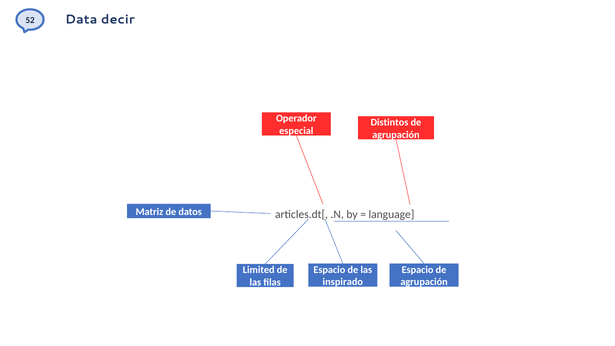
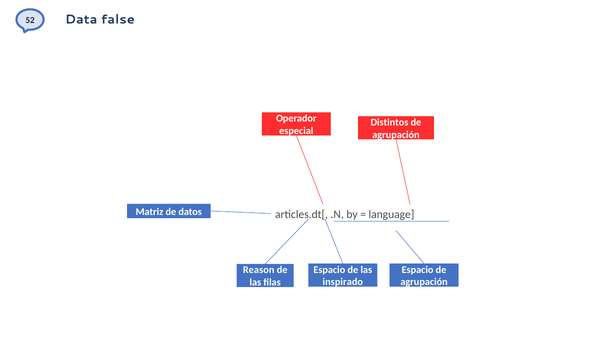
decir: decir -> false
Limited: Limited -> Reason
